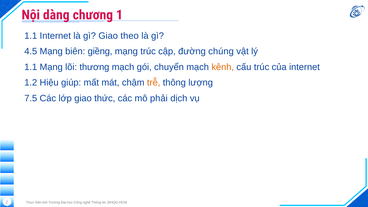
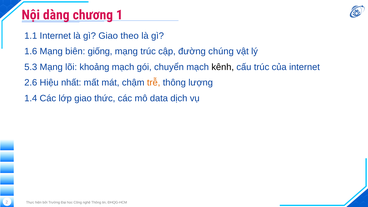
4.5: 4.5 -> 1.6
giềng: giềng -> giống
1.1 at (31, 67): 1.1 -> 5.3
thương: thương -> khoảng
kênh colour: orange -> black
1.2: 1.2 -> 2.6
giúp: giúp -> nhất
7.5: 7.5 -> 1.4
phải: phải -> data
